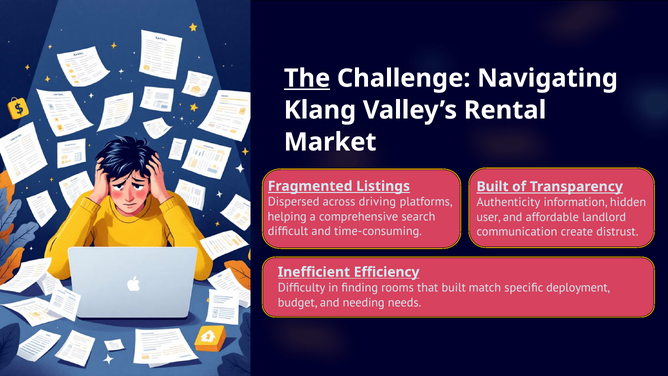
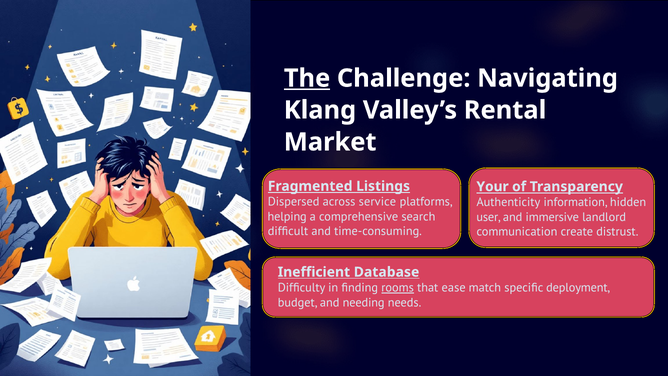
Built at (493, 186): Built -> Your
driving: driving -> service
affordable: affordable -> immersive
Efficiency: Efficiency -> Database
rooms underline: none -> present
that built: built -> ease
